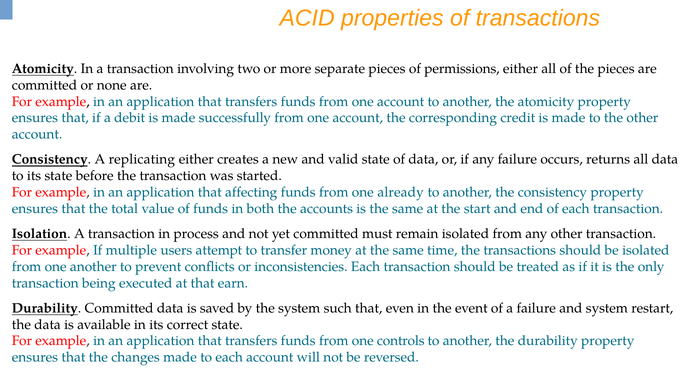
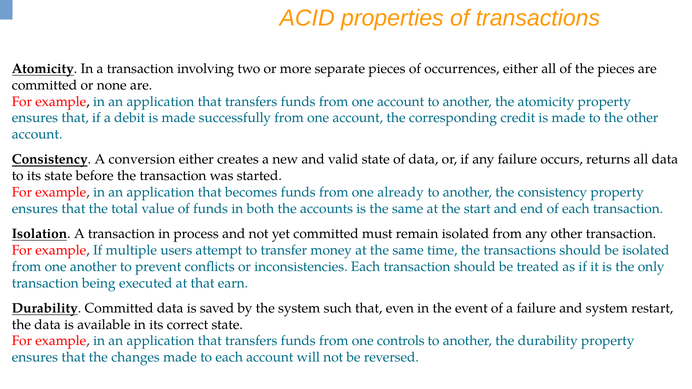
permissions: permissions -> occurrences
replicating: replicating -> conversion
affecting: affecting -> becomes
